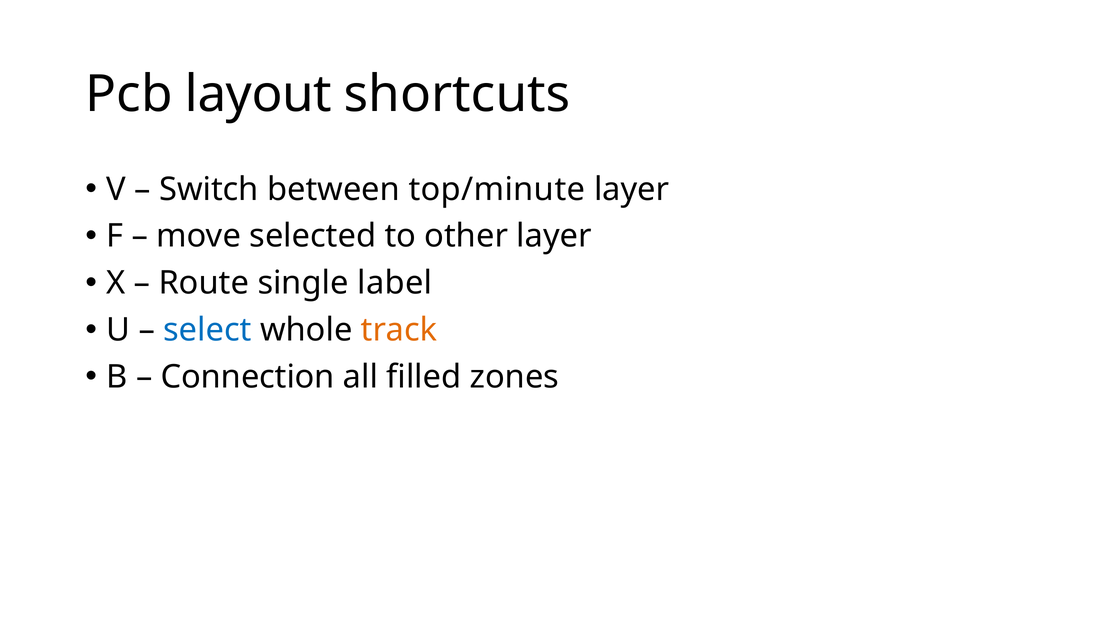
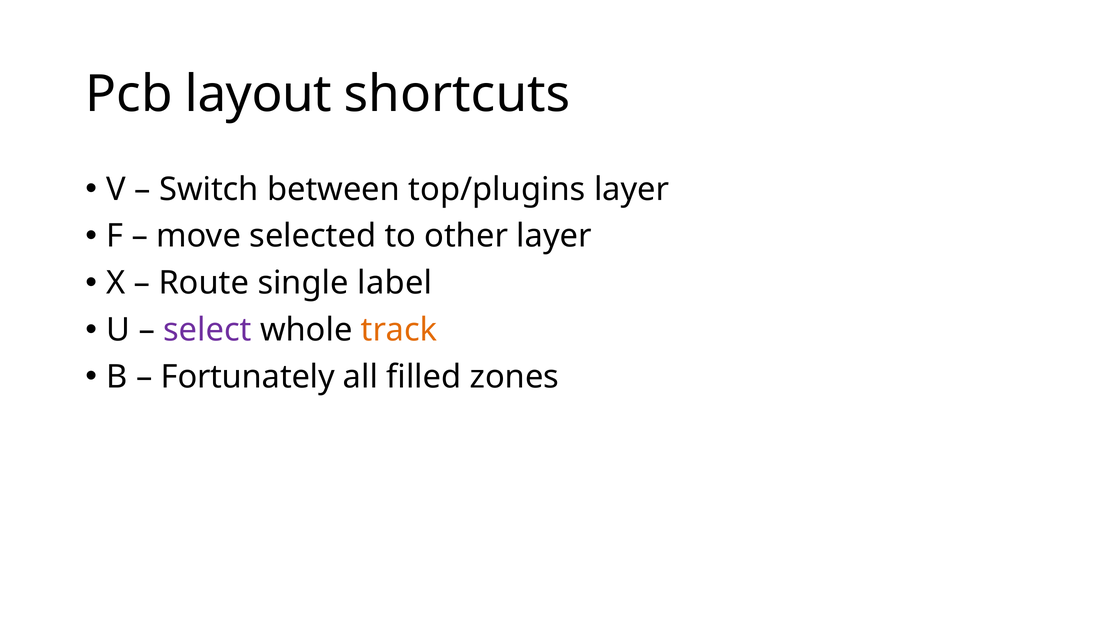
top/minute: top/minute -> top/plugins
select colour: blue -> purple
Connection: Connection -> Fortunately
